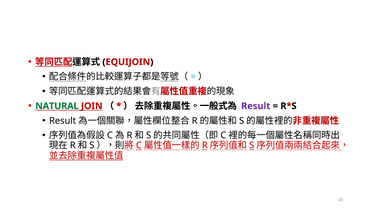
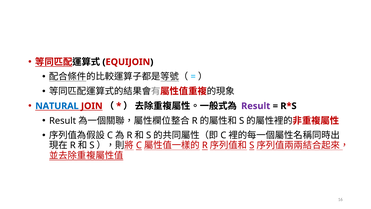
NATURAL colour: green -> blue
